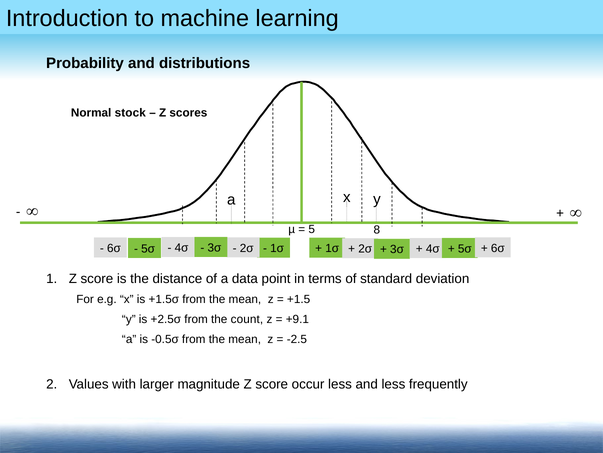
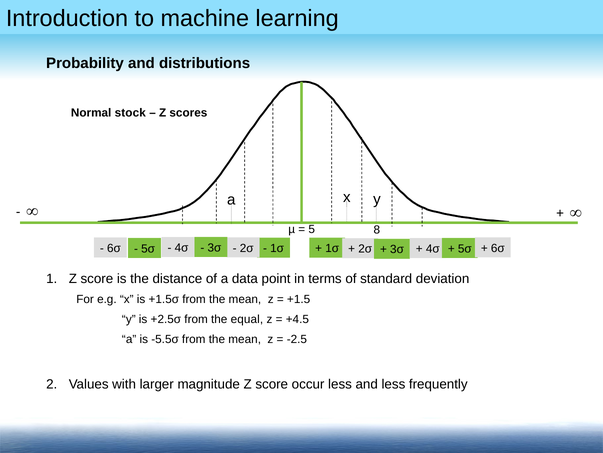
count: count -> equal
+9.1: +9.1 -> +4.5
-0.5σ: -0.5σ -> -5.5σ
